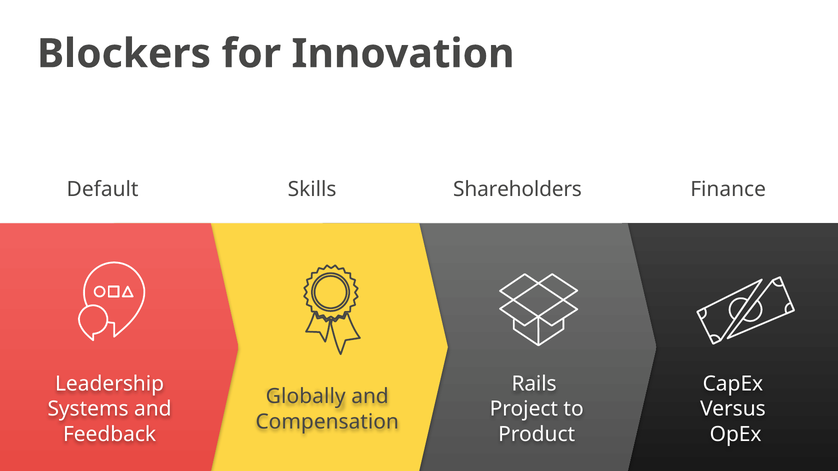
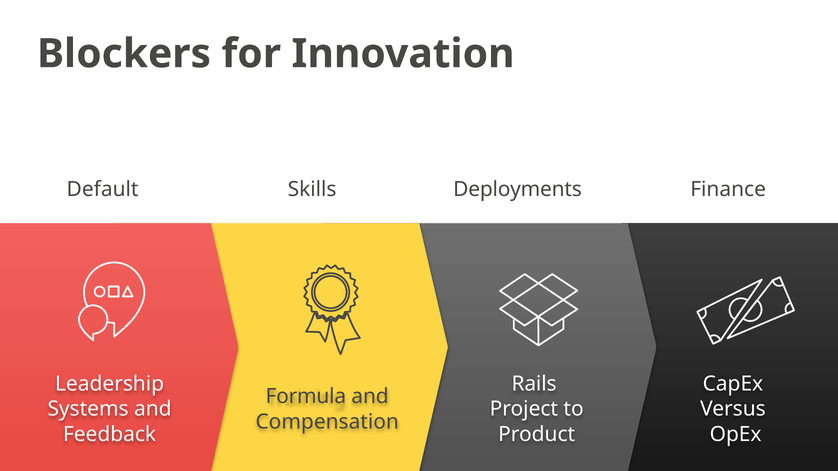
Shareholders: Shareholders -> Deployments
Globally: Globally -> Formula
